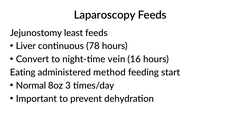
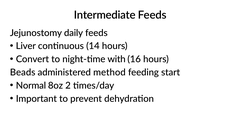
Laparoscopy: Laparoscopy -> Intermediate
least: least -> daily
78: 78 -> 14
vein: vein -> with
Eating: Eating -> Beads
3: 3 -> 2
